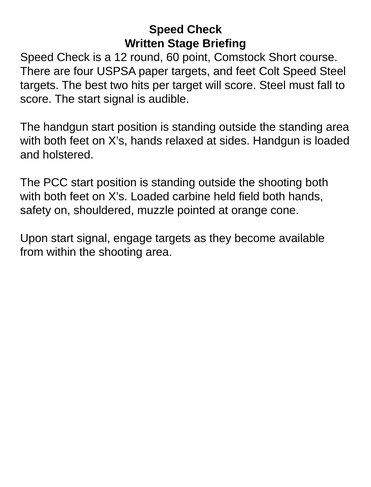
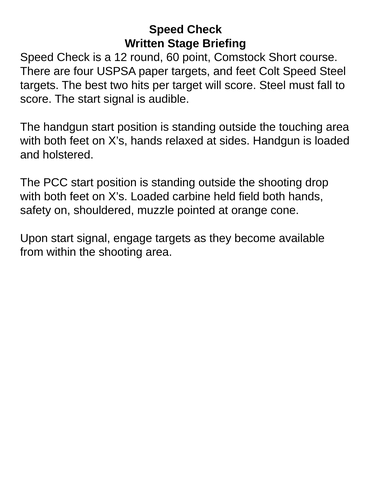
the standing: standing -> touching
shooting both: both -> drop
